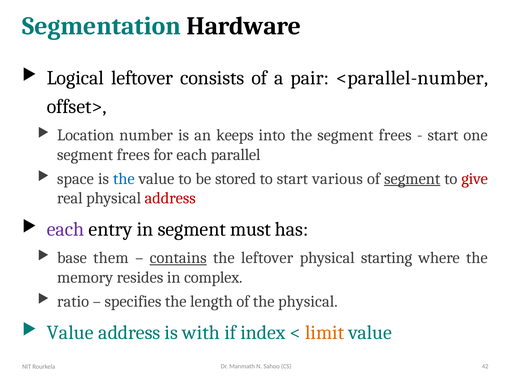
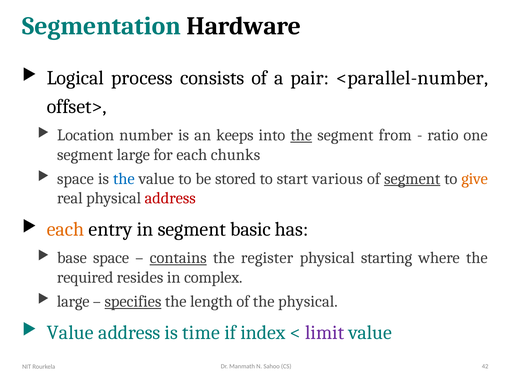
Logical leftover: leftover -> process
the at (301, 135) underline: none -> present
frees at (395, 135): frees -> from
start at (443, 135): start -> ratio
frees at (133, 155): frees -> large
parallel: parallel -> chunks
give colour: red -> orange
each at (66, 229) colour: purple -> orange
must: must -> basic
base them: them -> space
the leftover: leftover -> register
memory: memory -> required
ratio at (73, 301): ratio -> large
specifies underline: none -> present
with: with -> time
limit colour: orange -> purple
